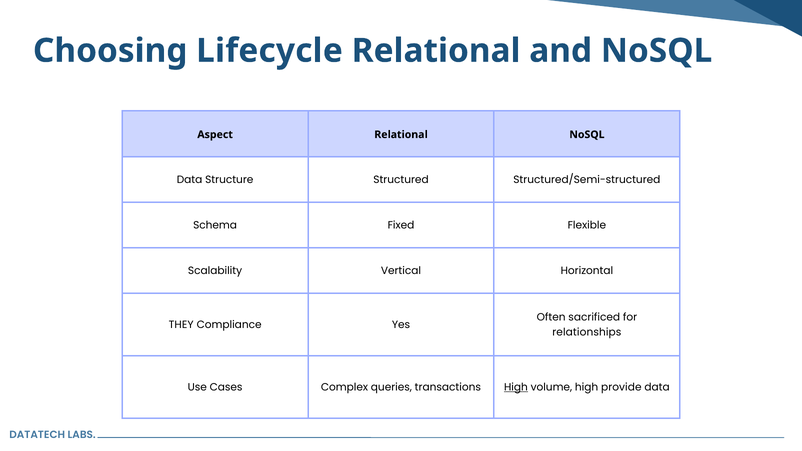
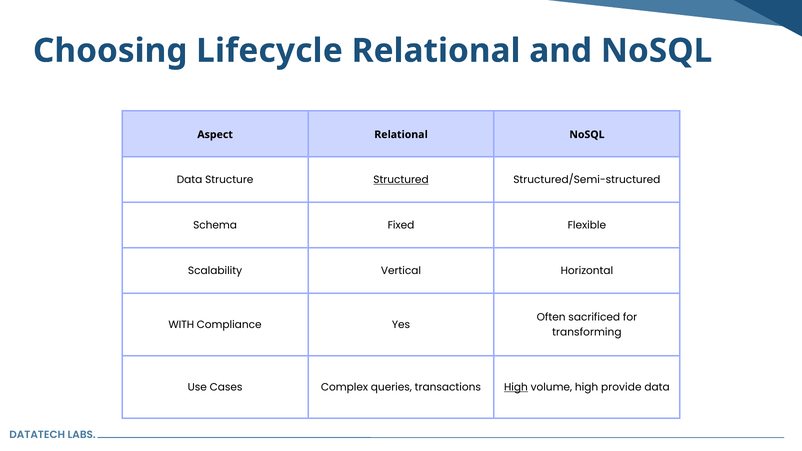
Structured underline: none -> present
THEY: THEY -> WITH
relationships: relationships -> transforming
